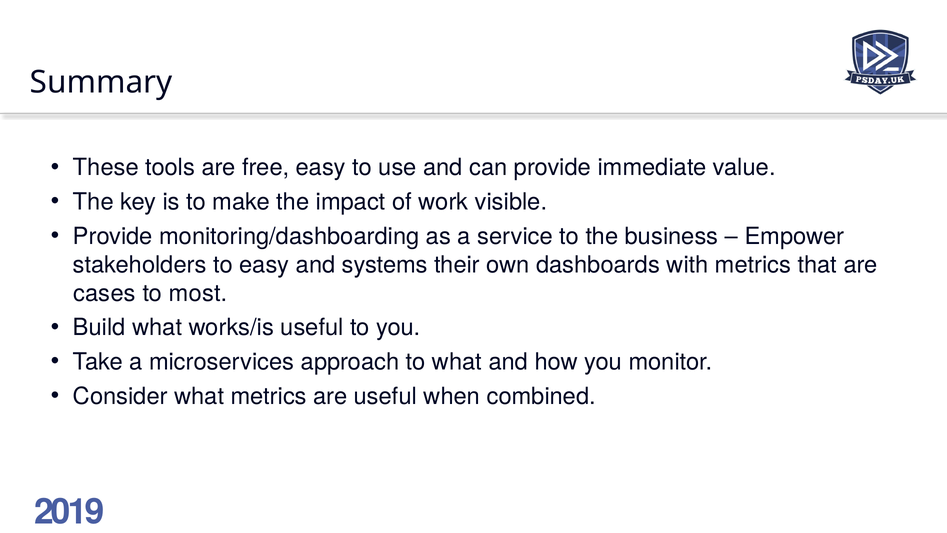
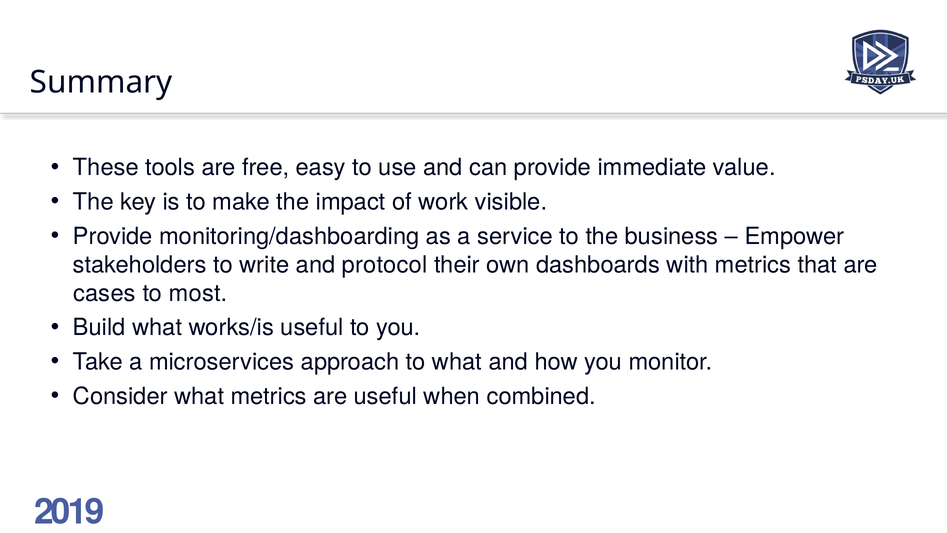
to easy: easy -> write
systems: systems -> protocol
